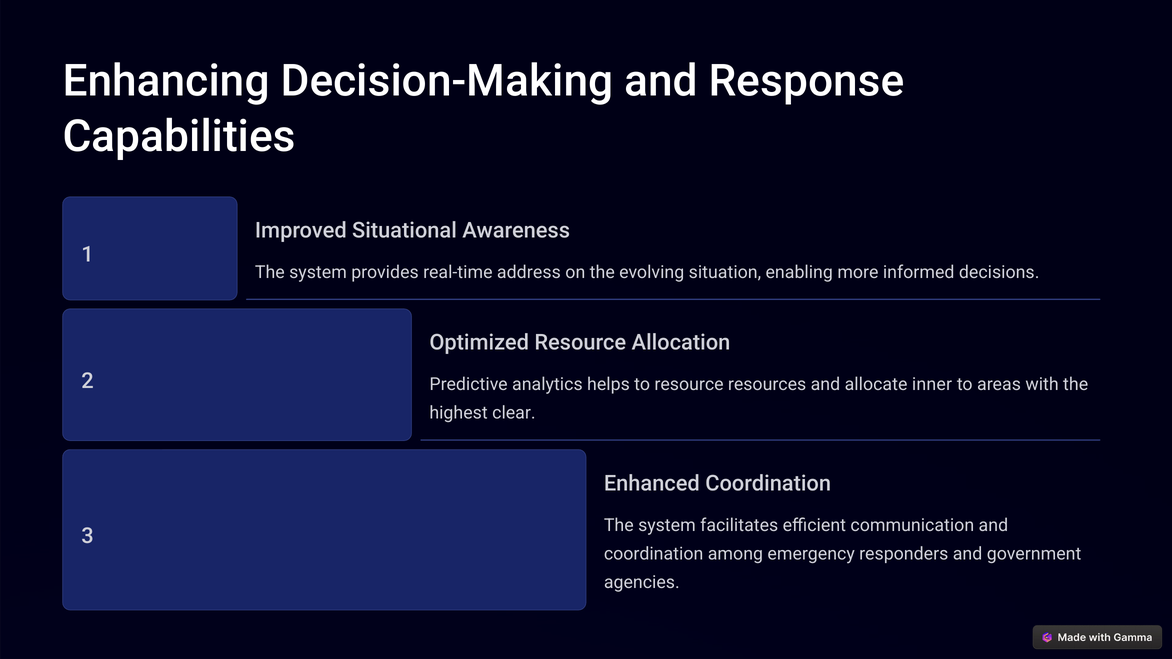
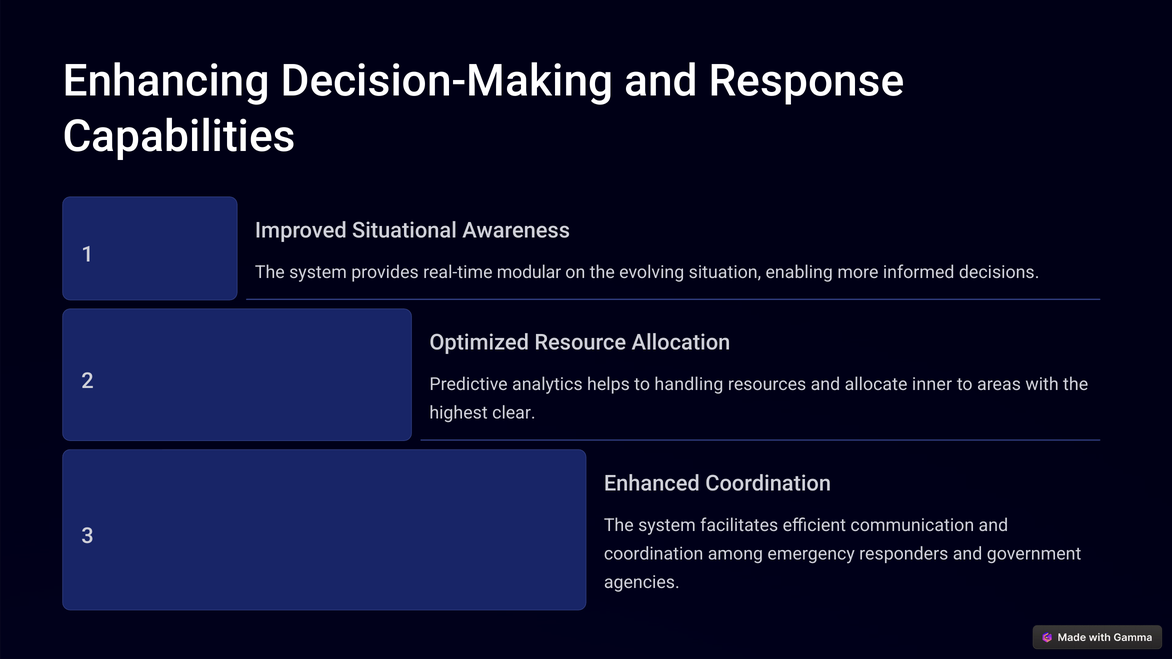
address: address -> modular
to resource: resource -> handling
